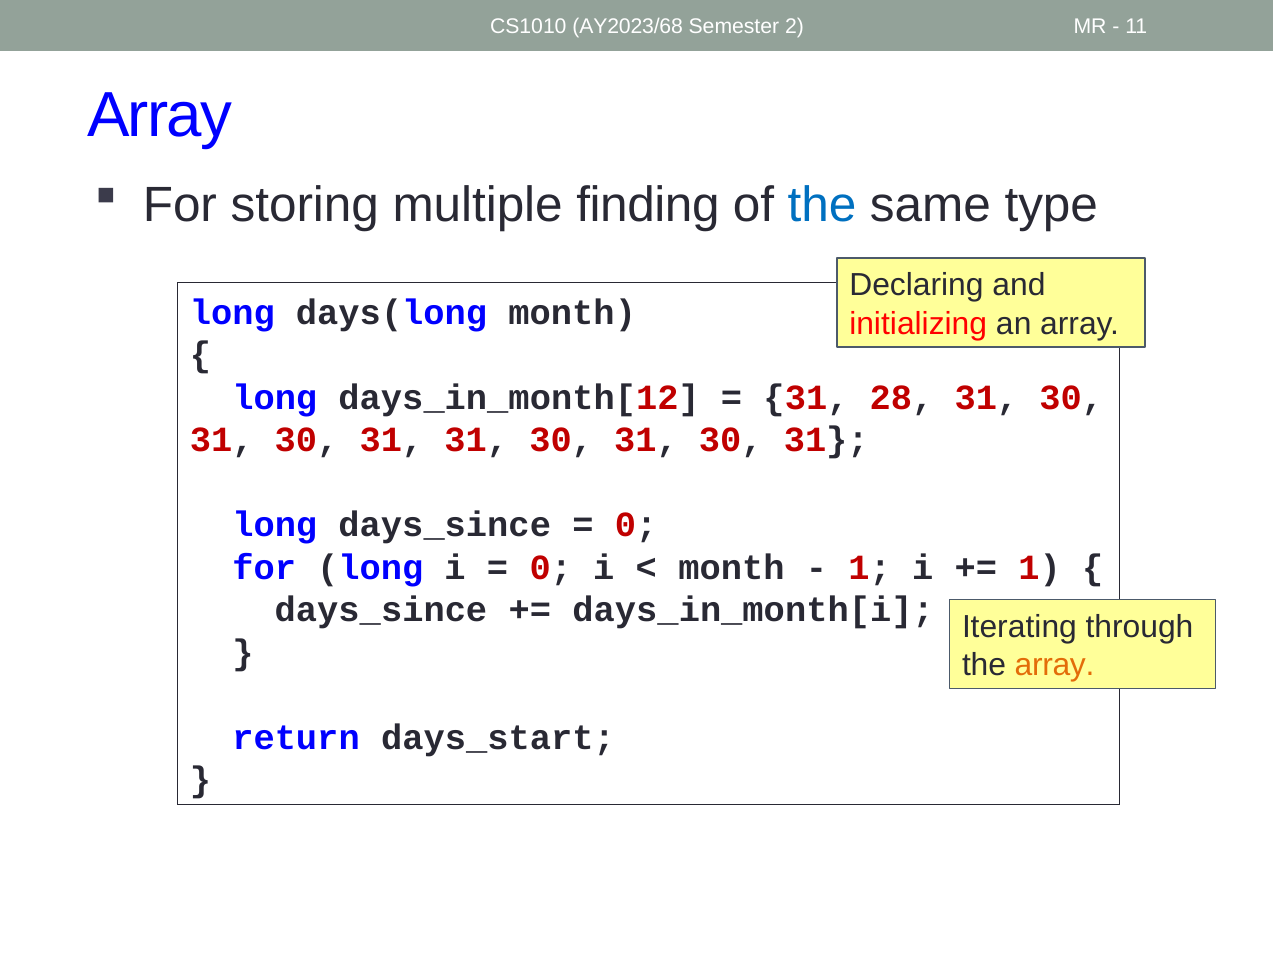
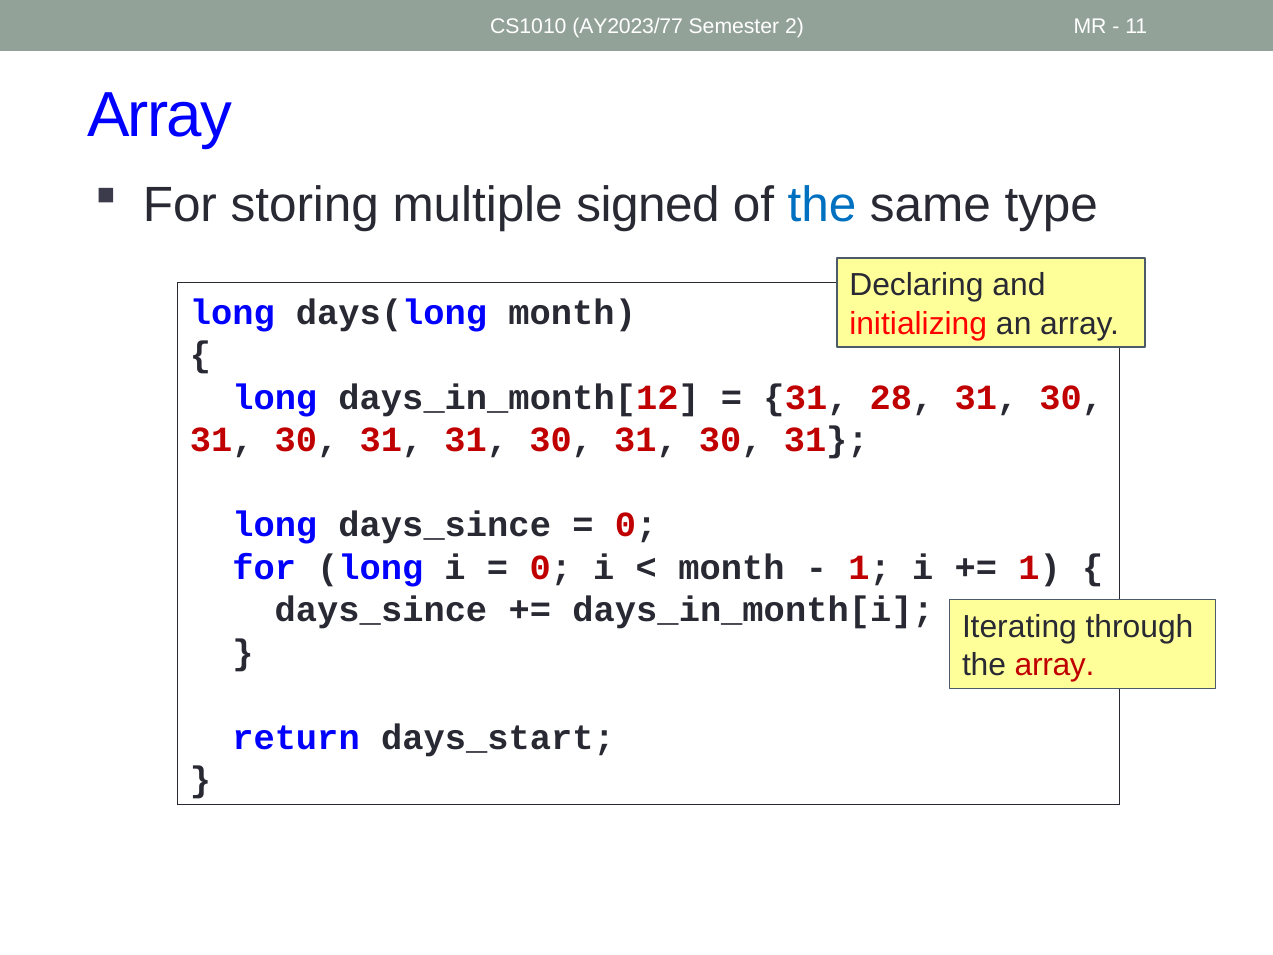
AY2023/68: AY2023/68 -> AY2023/77
finding: finding -> signed
array at (1055, 665) colour: orange -> red
